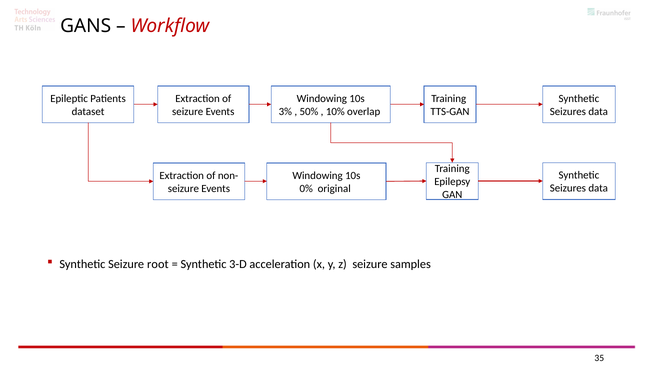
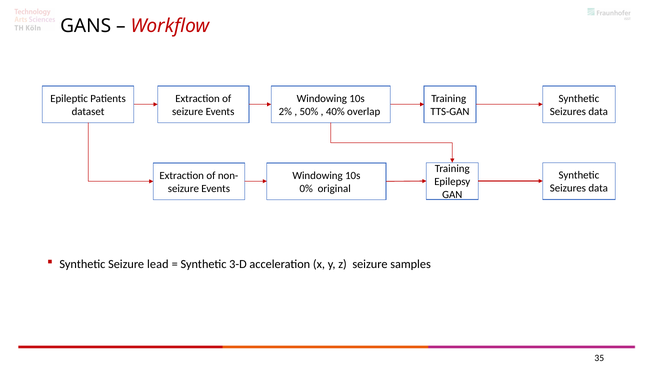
3%: 3% -> 2%
10%: 10% -> 40%
root: root -> lead
